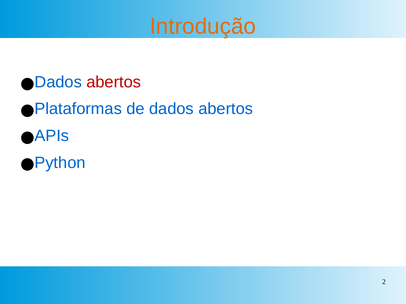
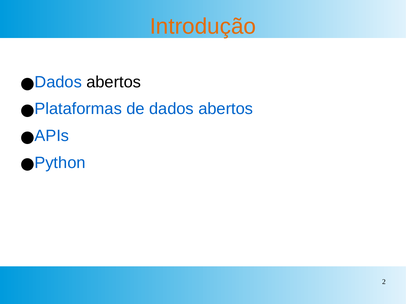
abertos at (114, 82) colour: red -> black
